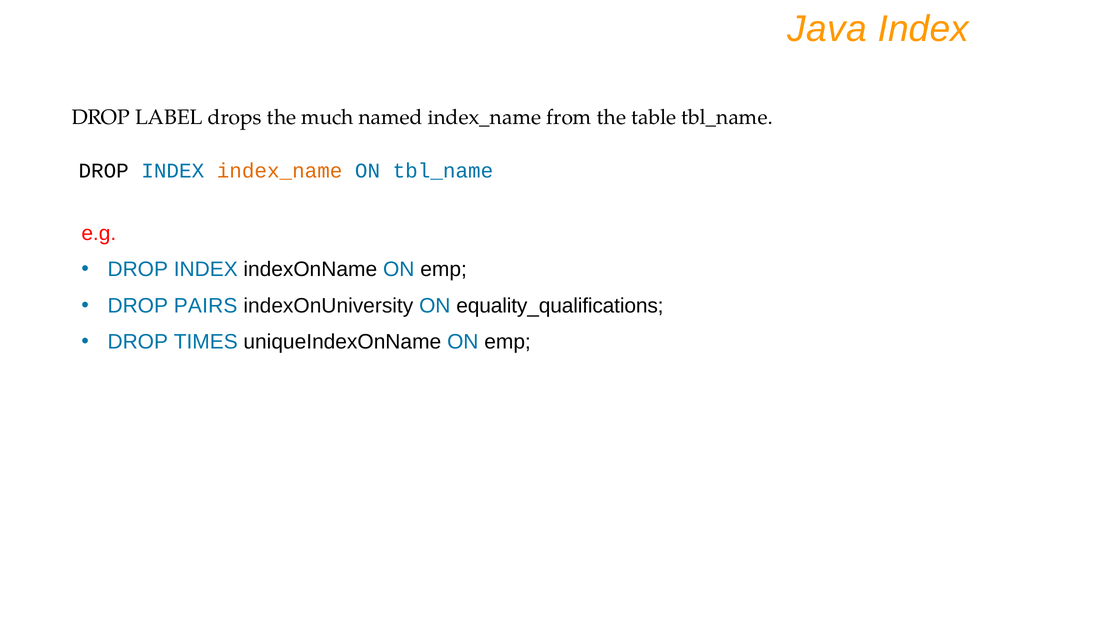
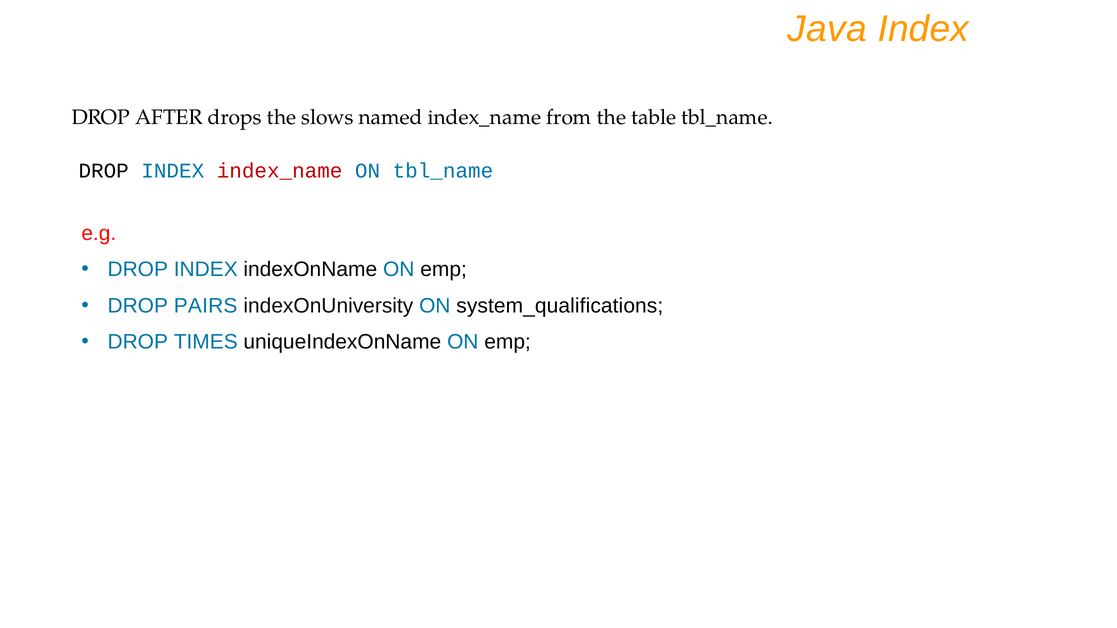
LABEL: LABEL -> AFTER
much: much -> slows
index_name at (280, 171) colour: orange -> red
equality_qualifications: equality_qualifications -> system_qualifications
